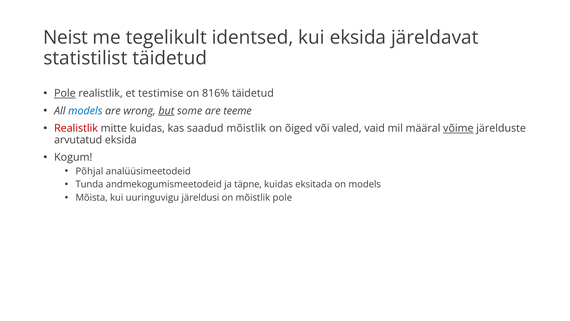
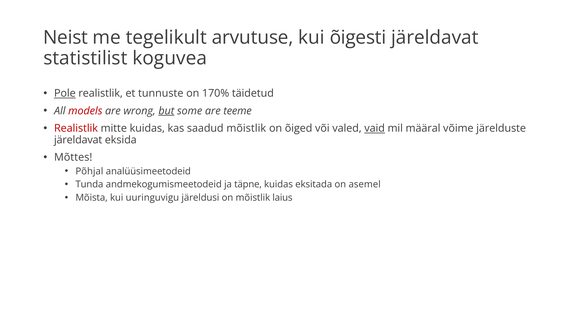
identsed: identsed -> arvutuse
kui eksida: eksida -> õigesti
statistilist täidetud: täidetud -> koguvea
testimise: testimise -> tunnuste
816%: 816% -> 170%
models at (85, 111) colour: blue -> red
vaid underline: none -> present
võime underline: present -> none
arvutatud at (78, 140): arvutatud -> järeldavat
Kogum: Kogum -> Mõttes
on models: models -> asemel
mõistlik pole: pole -> laius
